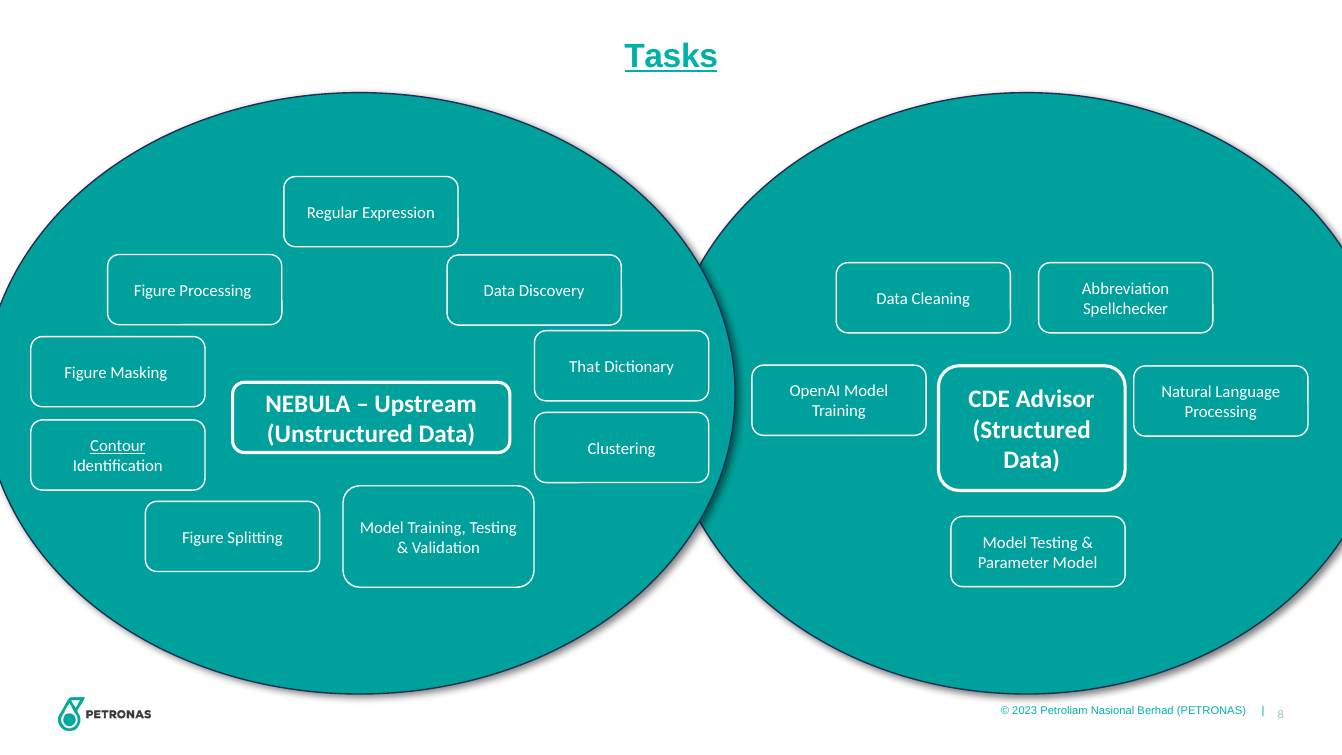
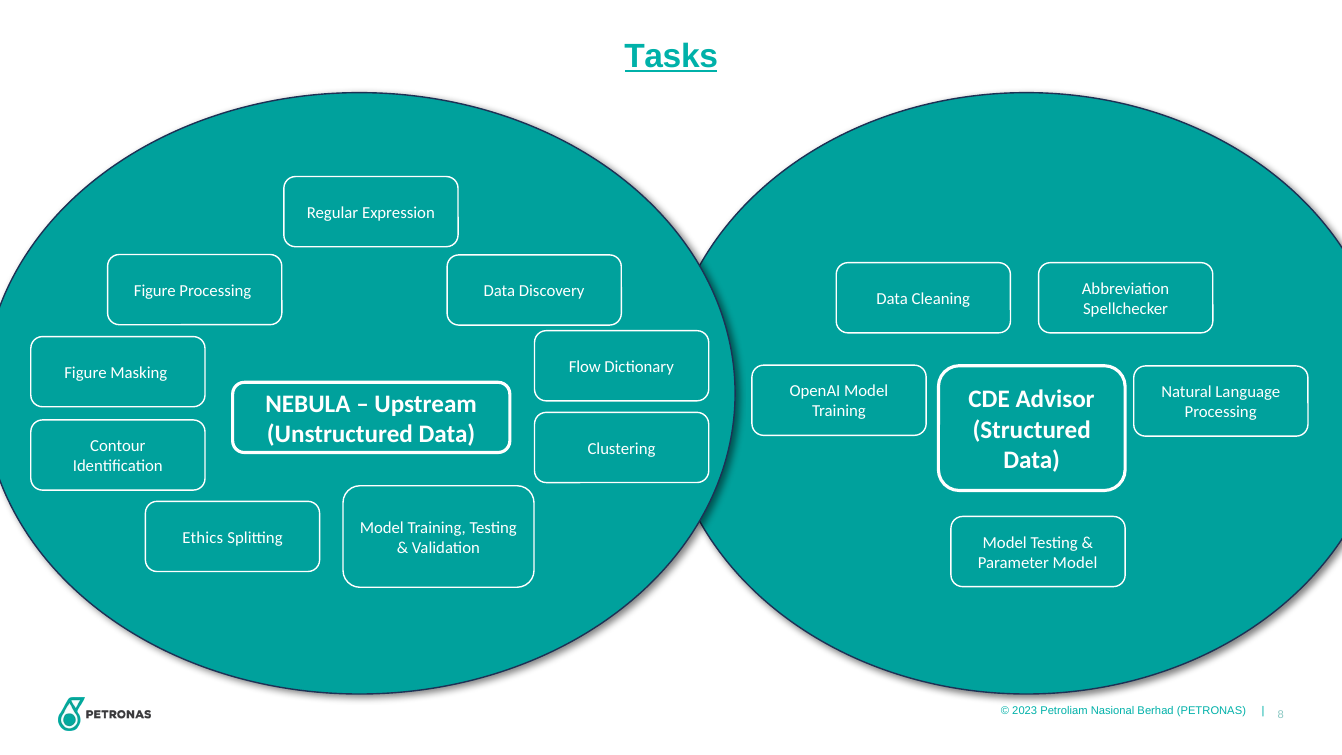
That: That -> Flow
Contour underline: present -> none
Figure at (203, 537): Figure -> Ethics
